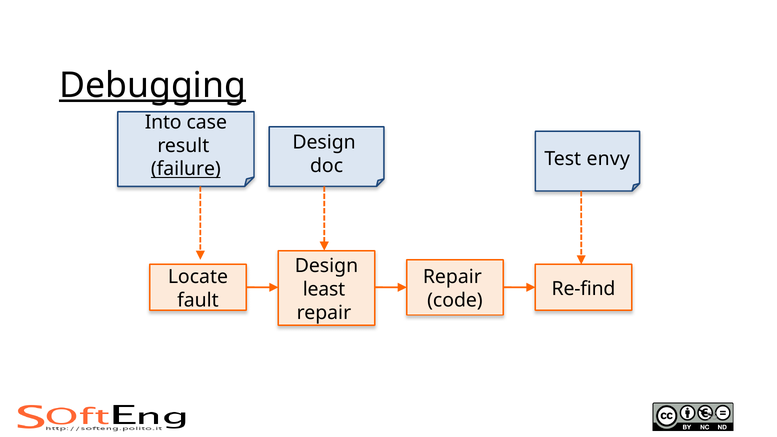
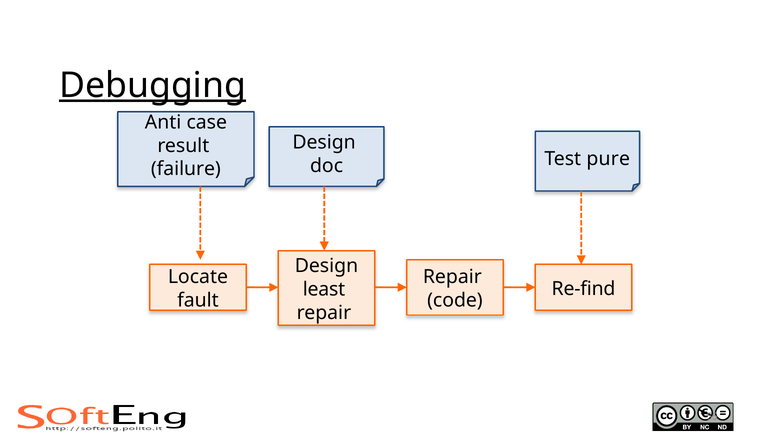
Into: Into -> Anti
envy: envy -> pure
failure underline: present -> none
